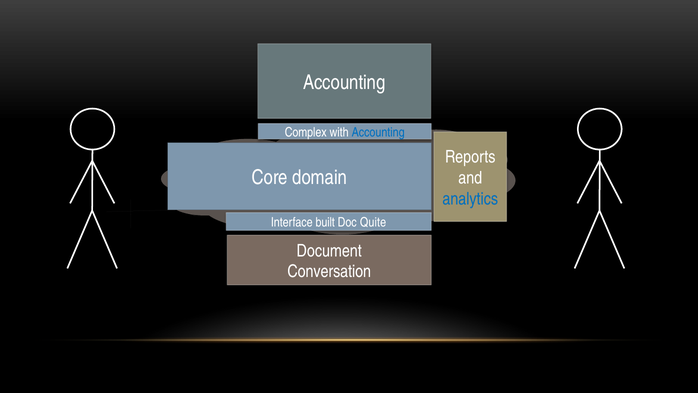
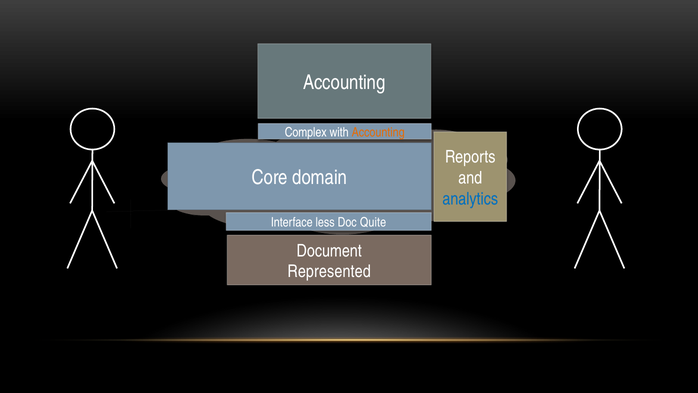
Accounting at (378, 132) colour: blue -> orange
built: built -> less
Conversation: Conversation -> Represented
